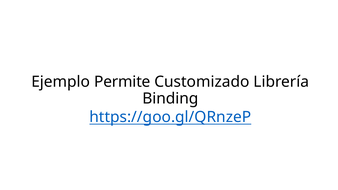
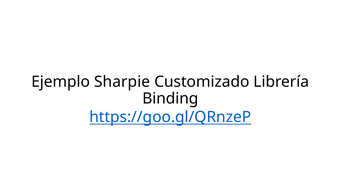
Permite: Permite -> Sharpie
